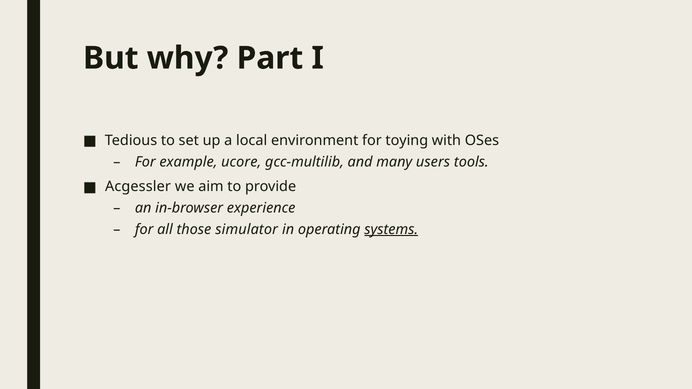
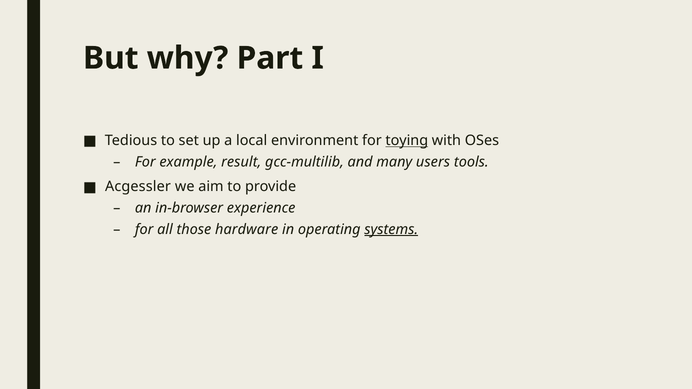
toying underline: none -> present
ucore: ucore -> result
simulator: simulator -> hardware
